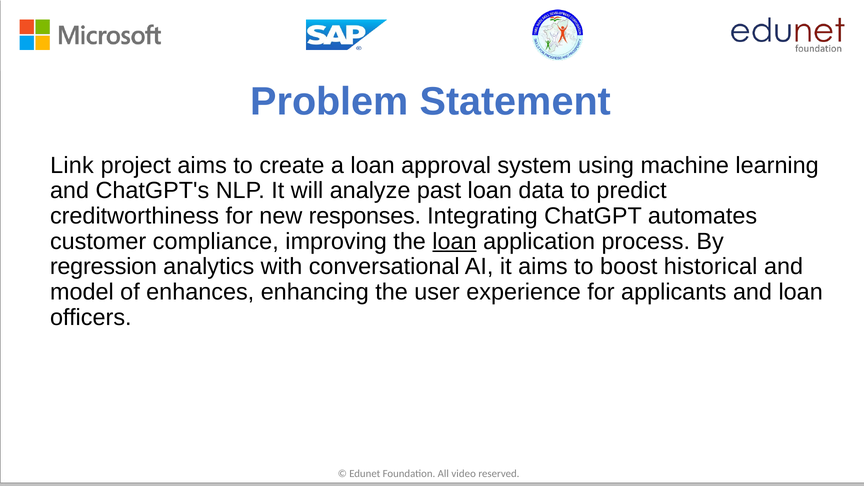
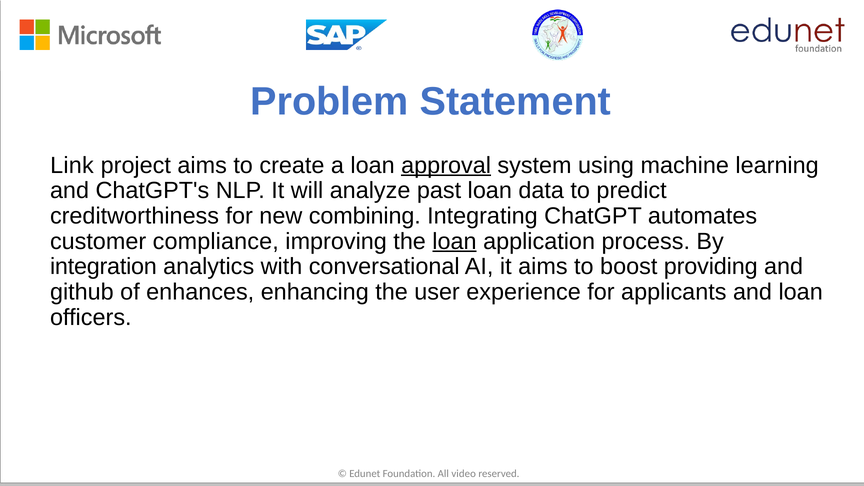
approval underline: none -> present
responses: responses -> combining
regression: regression -> integration
historical: historical -> providing
model: model -> github
